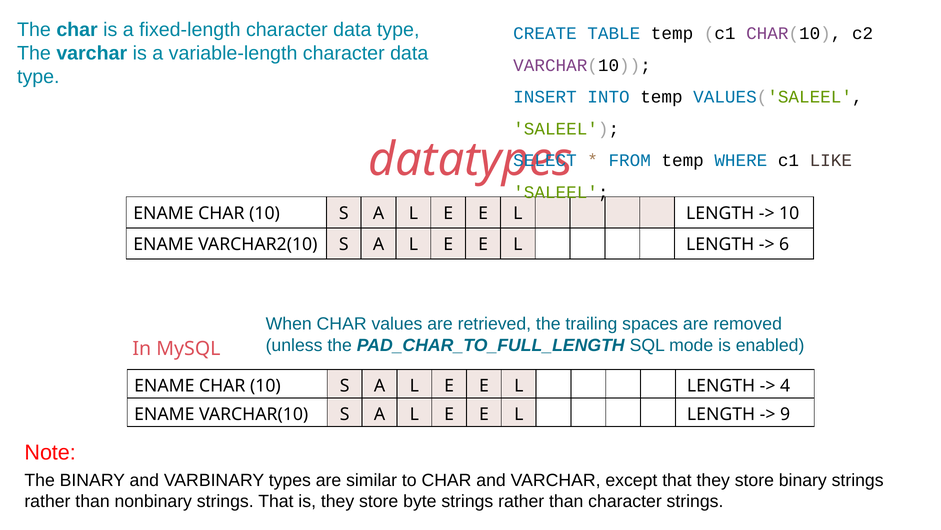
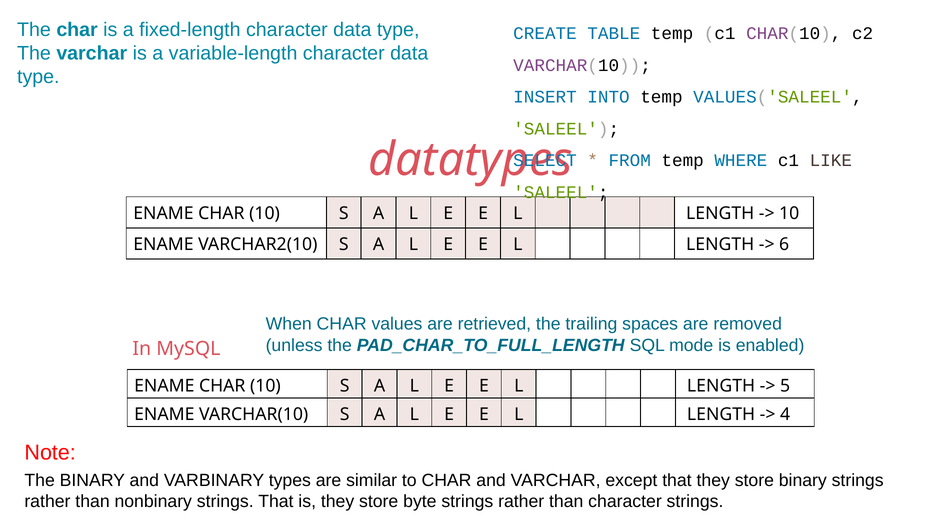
4: 4 -> 5
9: 9 -> 4
